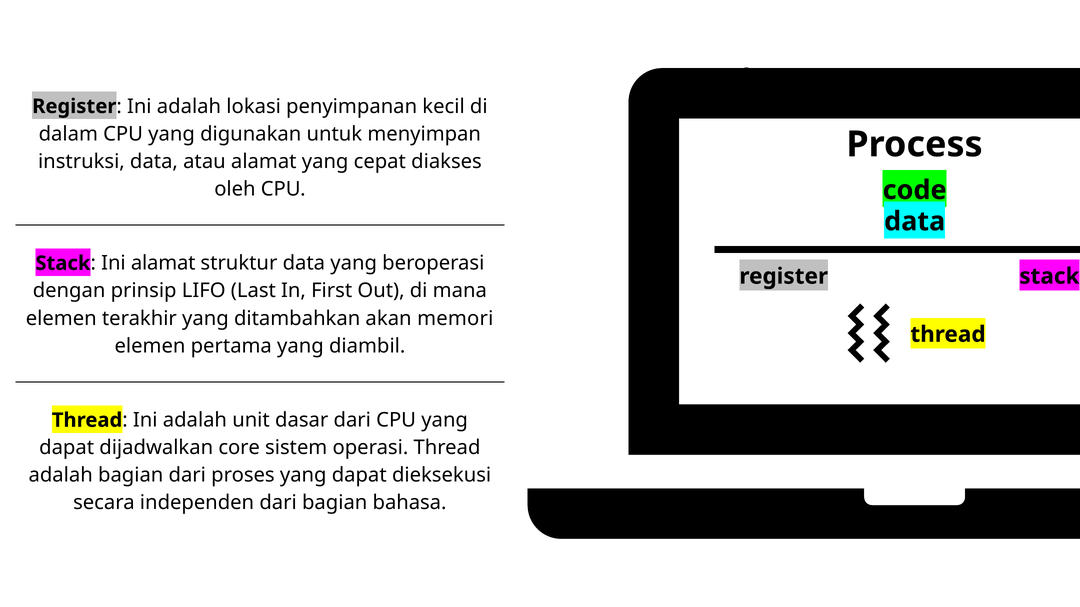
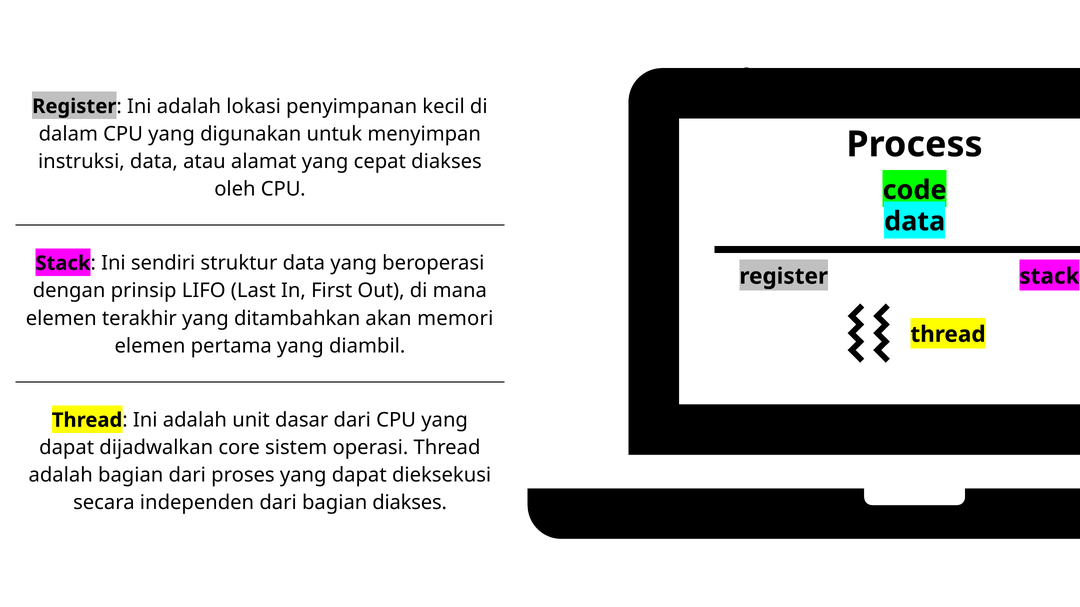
Ini alamat: alamat -> sendiri
bagian bahasa: bahasa -> diakses
